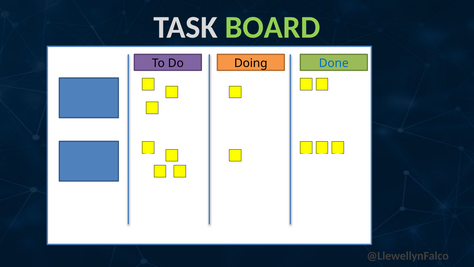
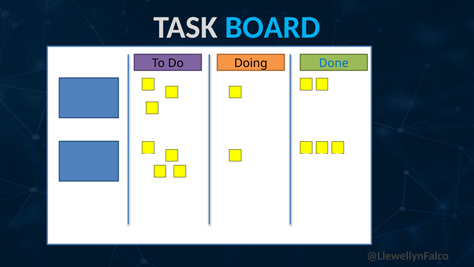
BOARD colour: light green -> light blue
